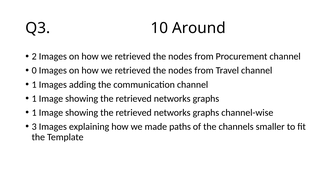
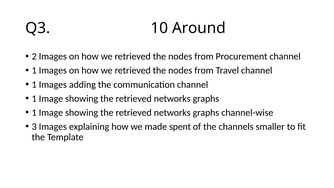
0 at (34, 70): 0 -> 1
paths: paths -> spent
